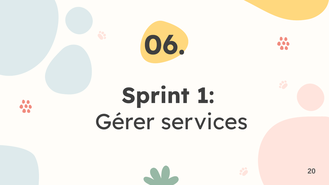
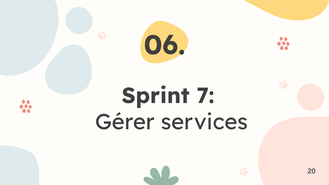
1: 1 -> 7
